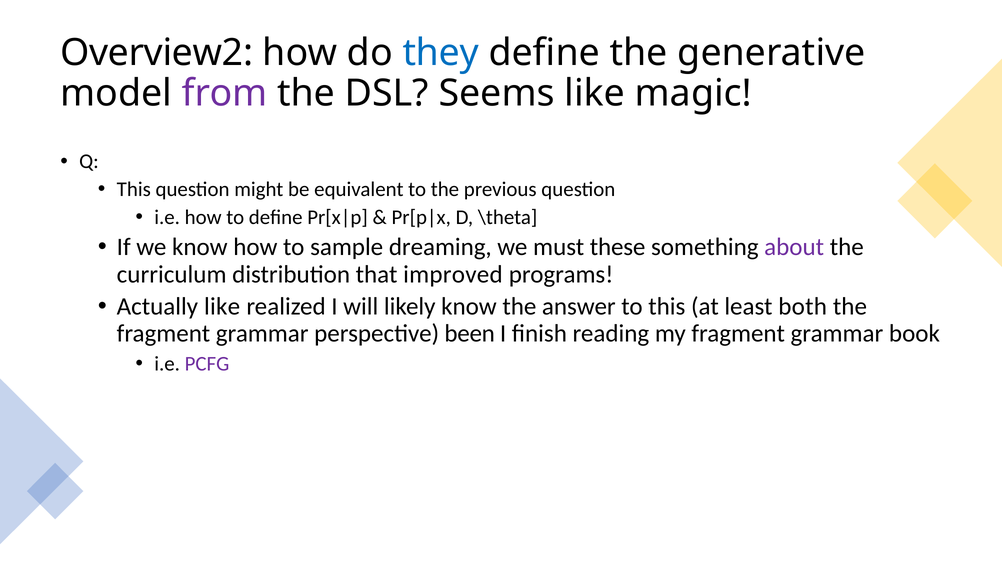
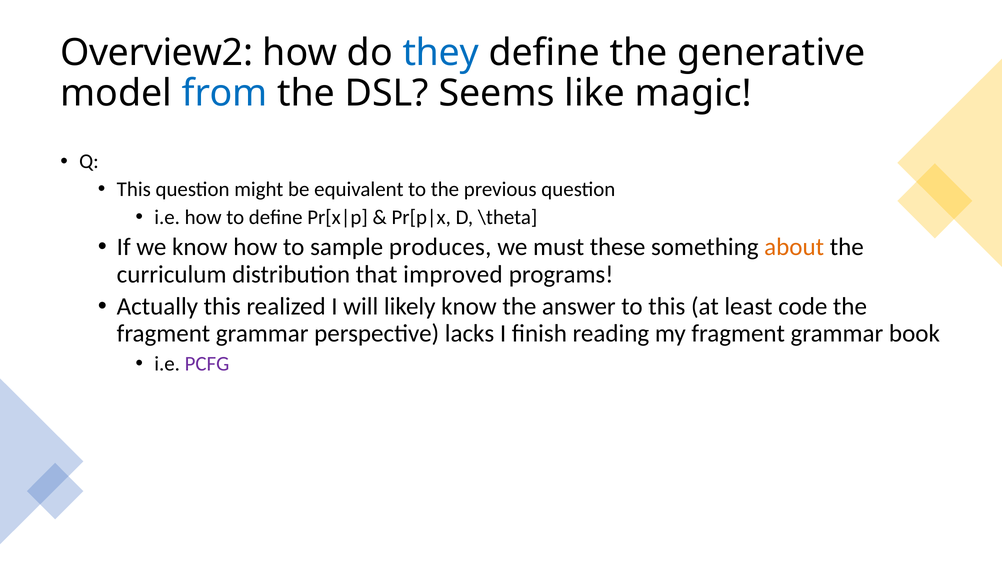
from colour: purple -> blue
dreaming: dreaming -> produces
about colour: purple -> orange
Actually like: like -> this
both: both -> code
been: been -> lacks
